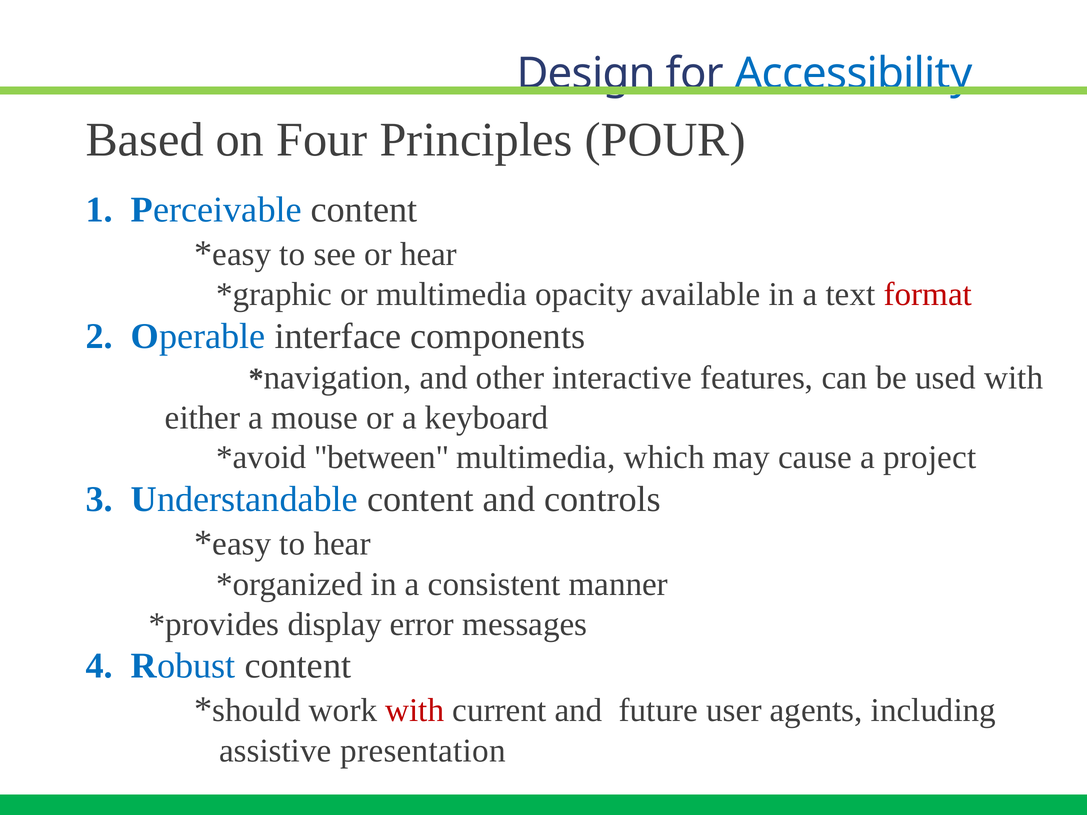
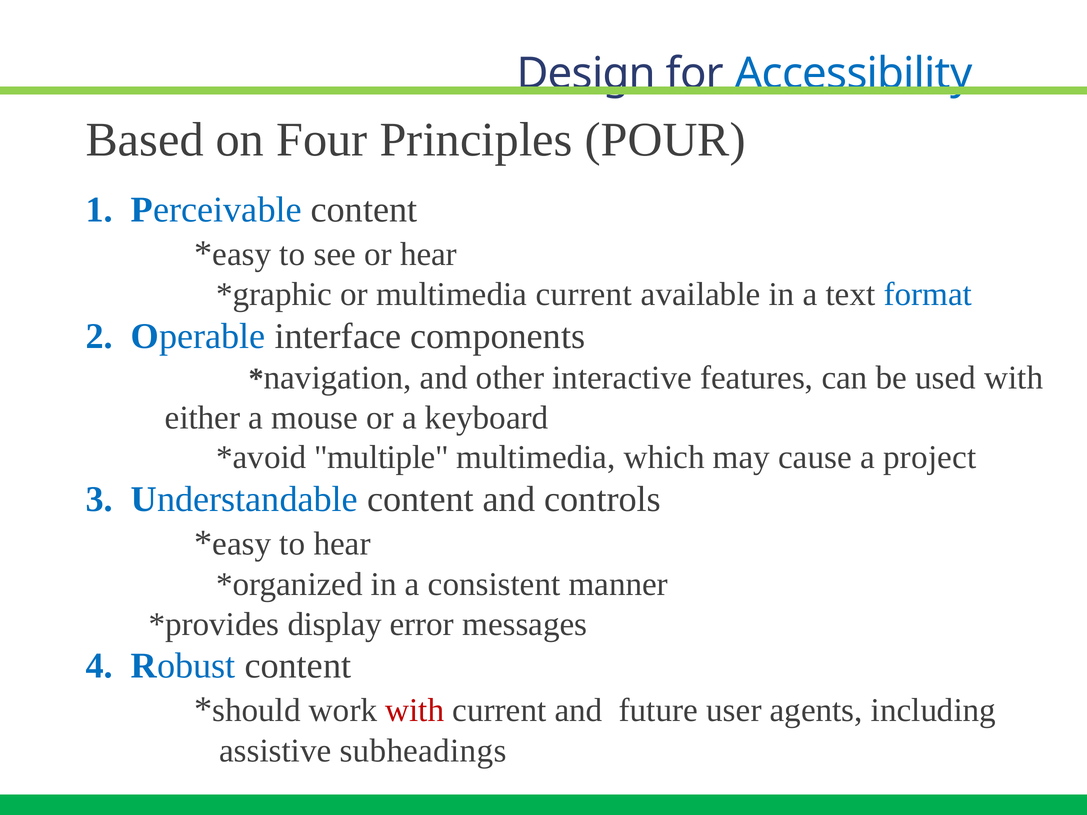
multimedia opacity: opacity -> current
format colour: red -> blue
between: between -> multiple
presentation: presentation -> subheadings
